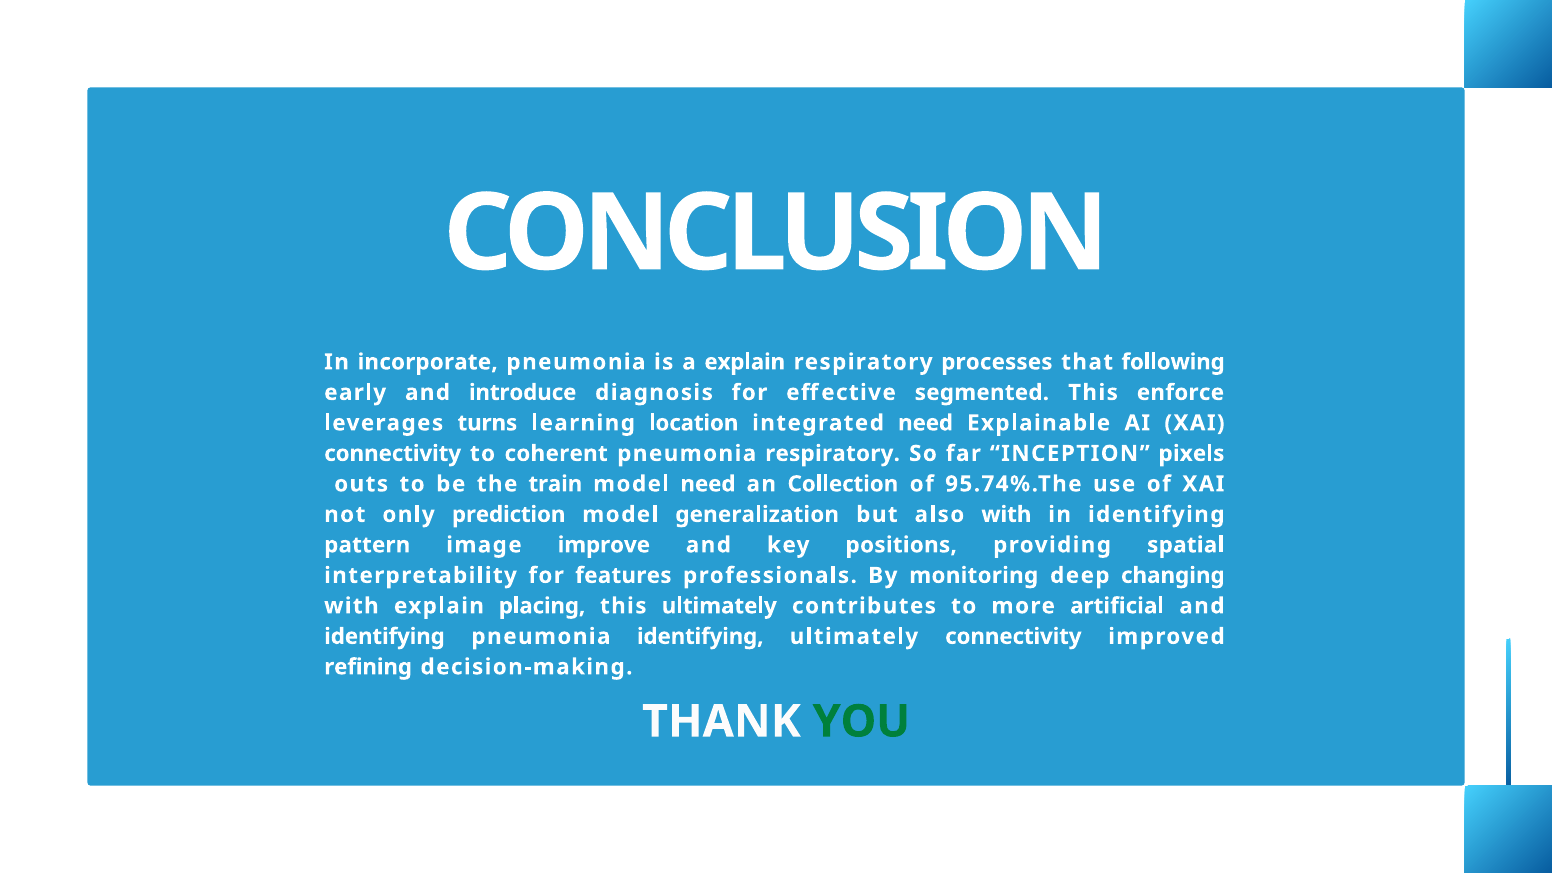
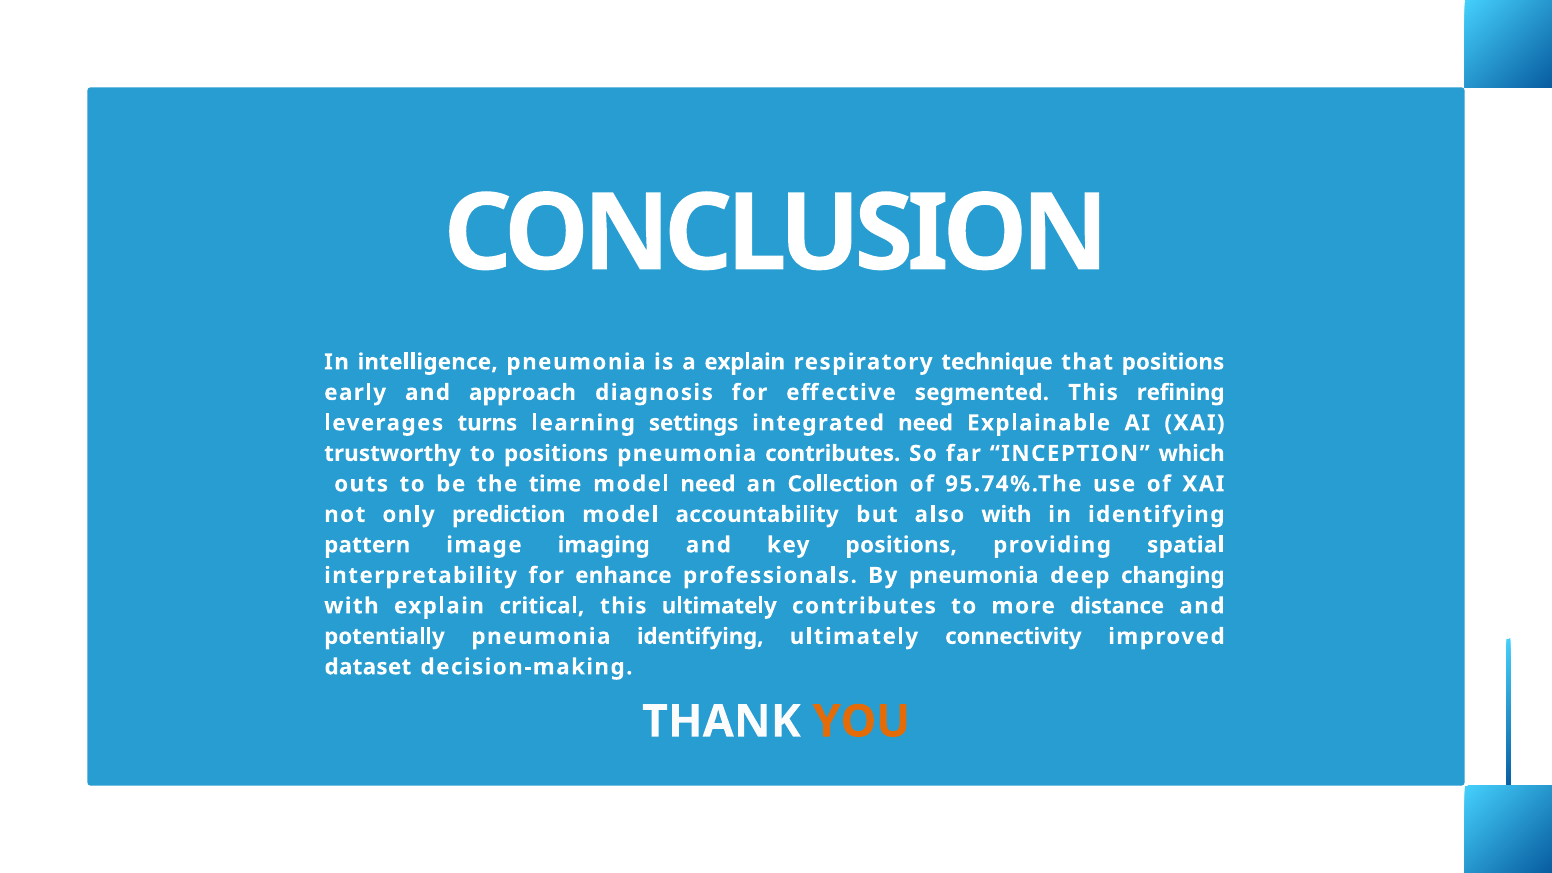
incorporate: incorporate -> intelligence
processes: processes -> technique
that following: following -> positions
introduce: introduce -> approach
enforce: enforce -> refining
location: location -> settings
connectivity at (393, 454): connectivity -> trustworthy
to coherent: coherent -> positions
pneumonia respiratory: respiratory -> contributes
pixels: pixels -> which
train: train -> time
generalization: generalization -> accountability
improve: improve -> imaging
features: features -> enhance
By monitoring: monitoring -> pneumonia
placing: placing -> critical
artificial: artificial -> distance
identifying at (384, 636): identifying -> potentially
refining: refining -> dataset
YOU colour: green -> orange
